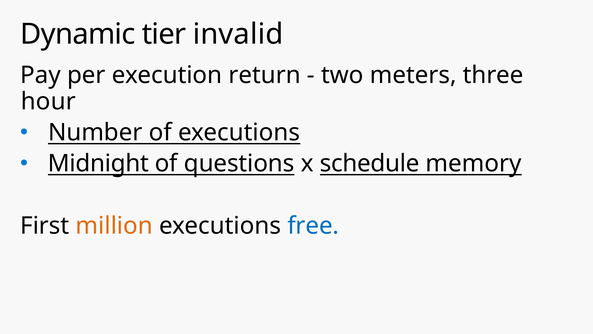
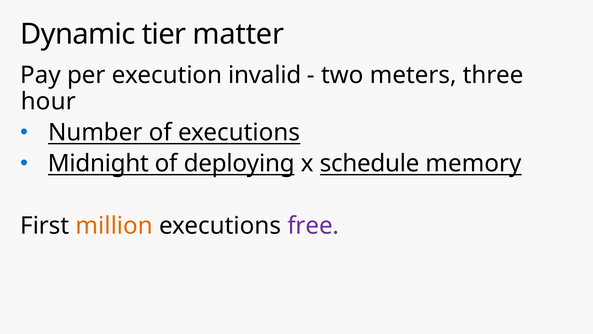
invalid: invalid -> matter
return: return -> invalid
questions: questions -> deploying
free colour: blue -> purple
